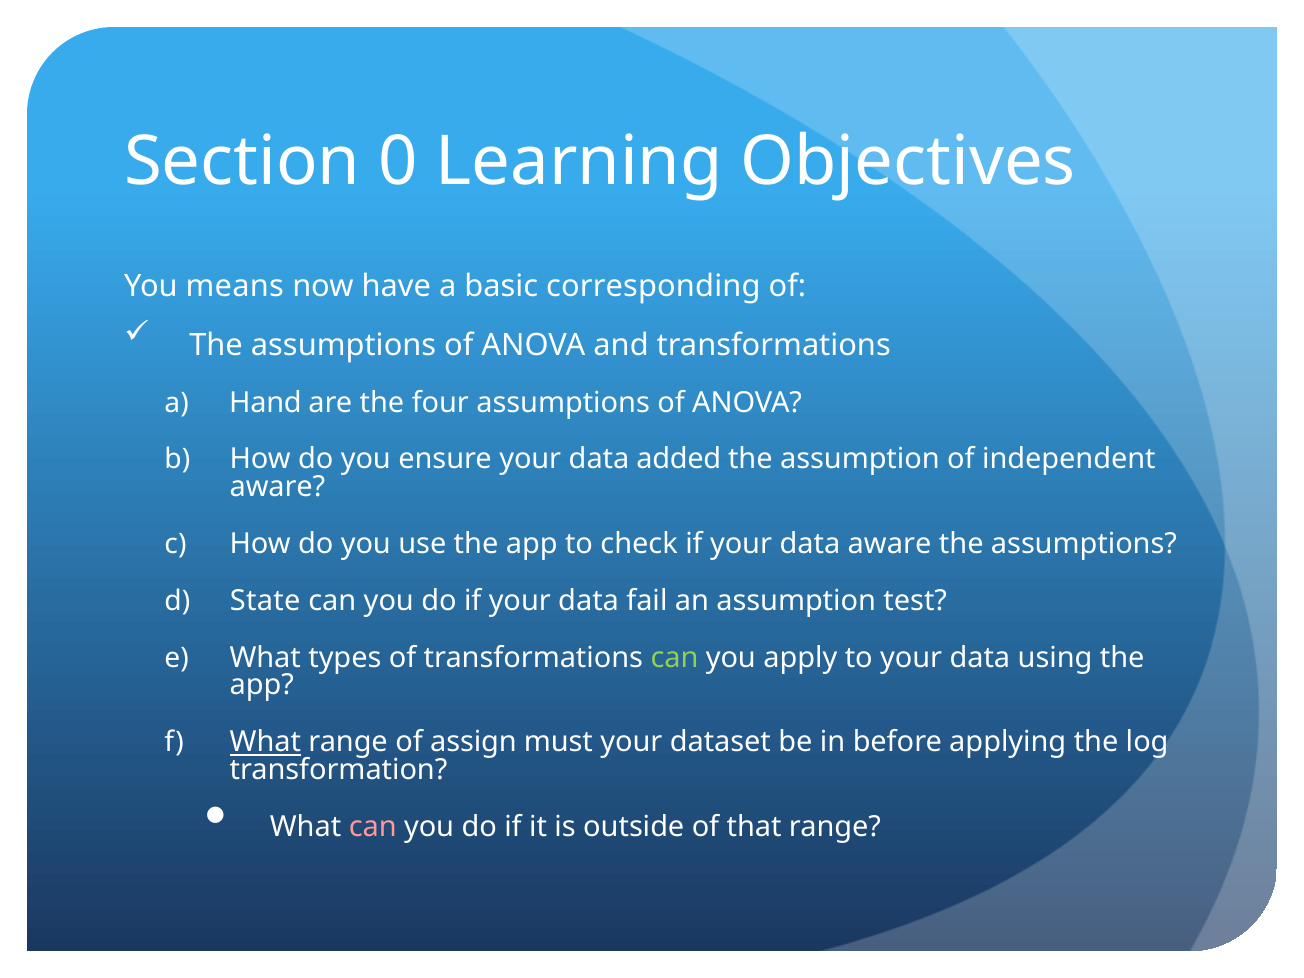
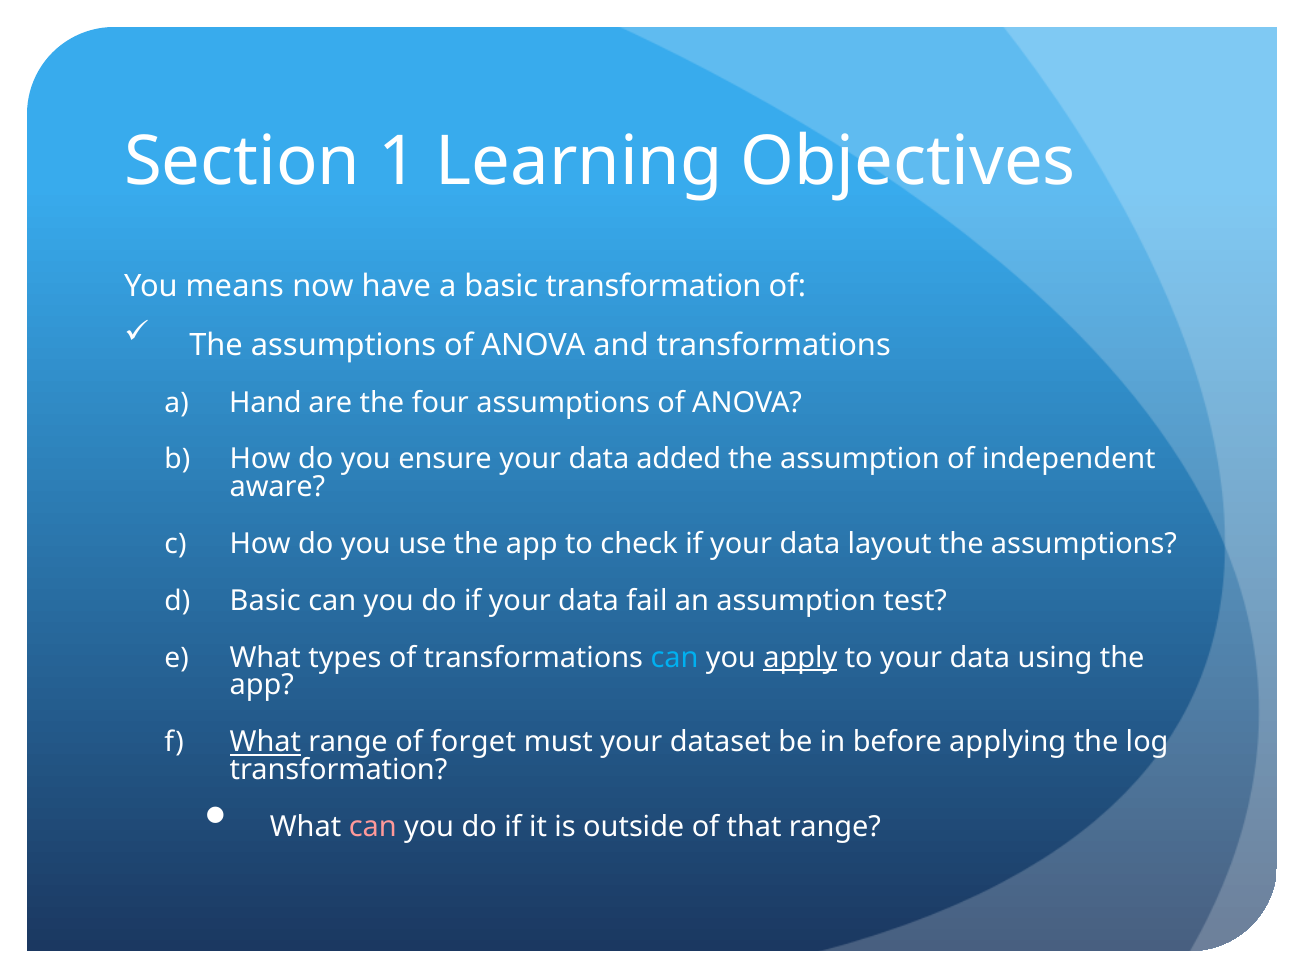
0: 0 -> 1
basic corresponding: corresponding -> transformation
data aware: aware -> layout
State at (265, 601): State -> Basic
can at (674, 658) colour: light green -> light blue
apply underline: none -> present
assign: assign -> forget
